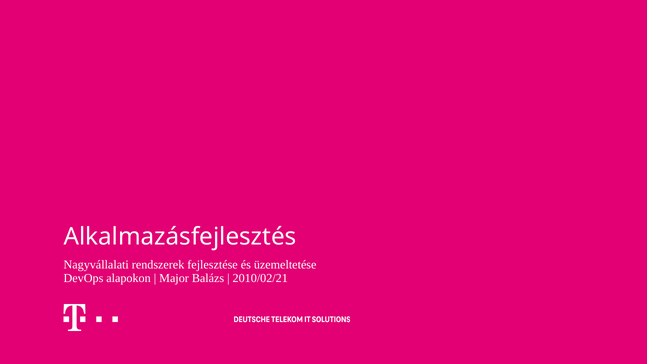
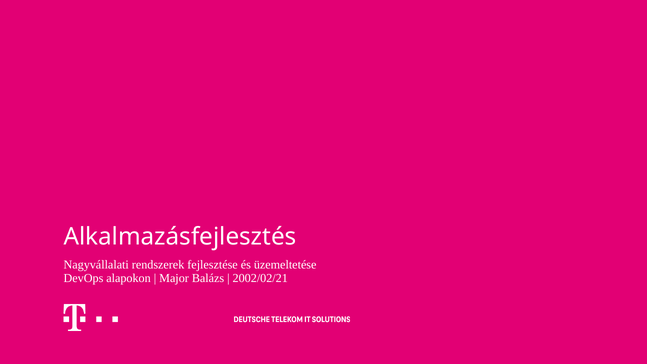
2010/02/21: 2010/02/21 -> 2002/02/21
